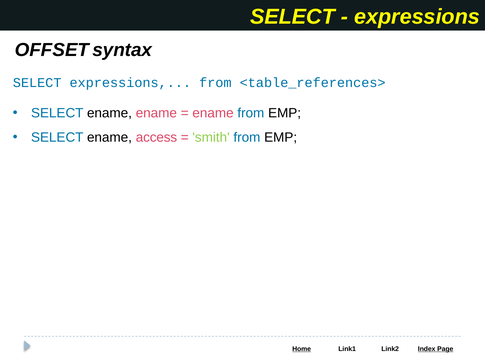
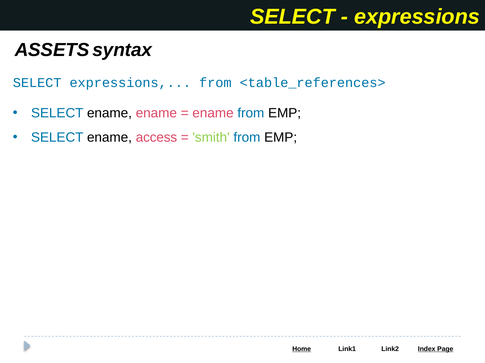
OFFSET: OFFSET -> ASSETS
